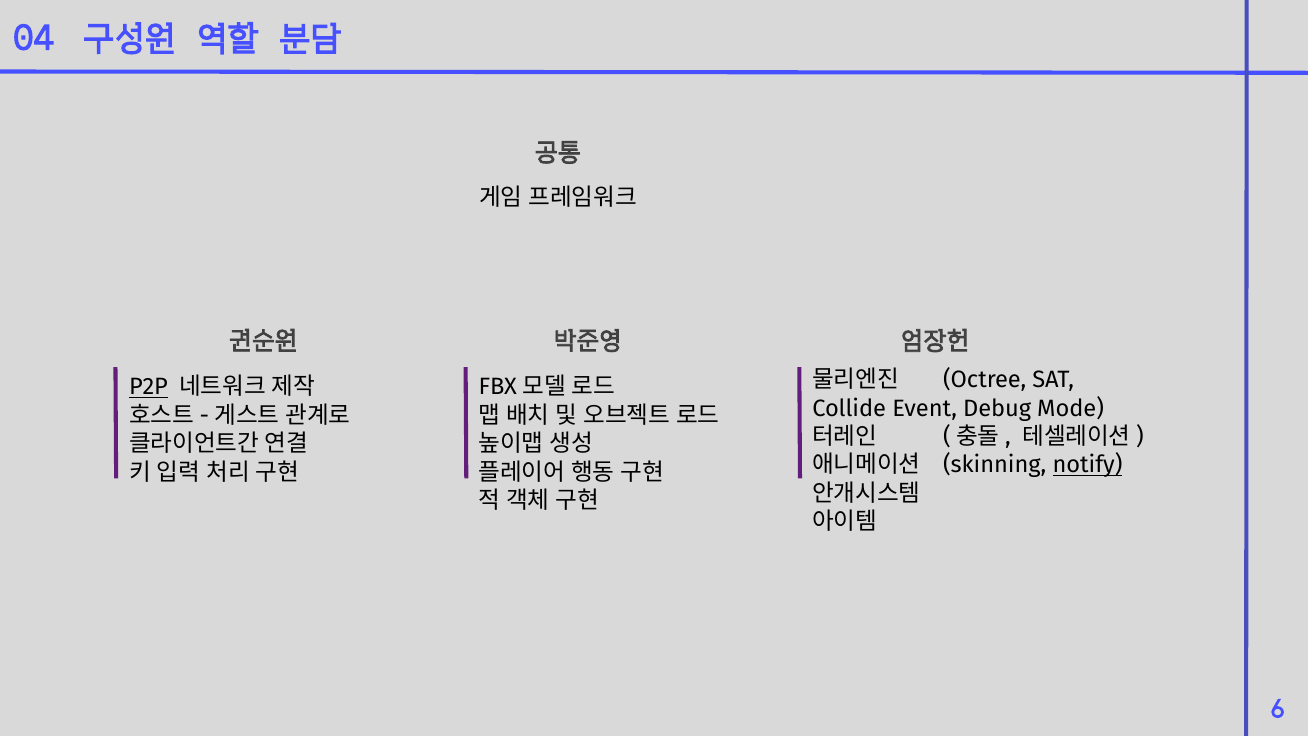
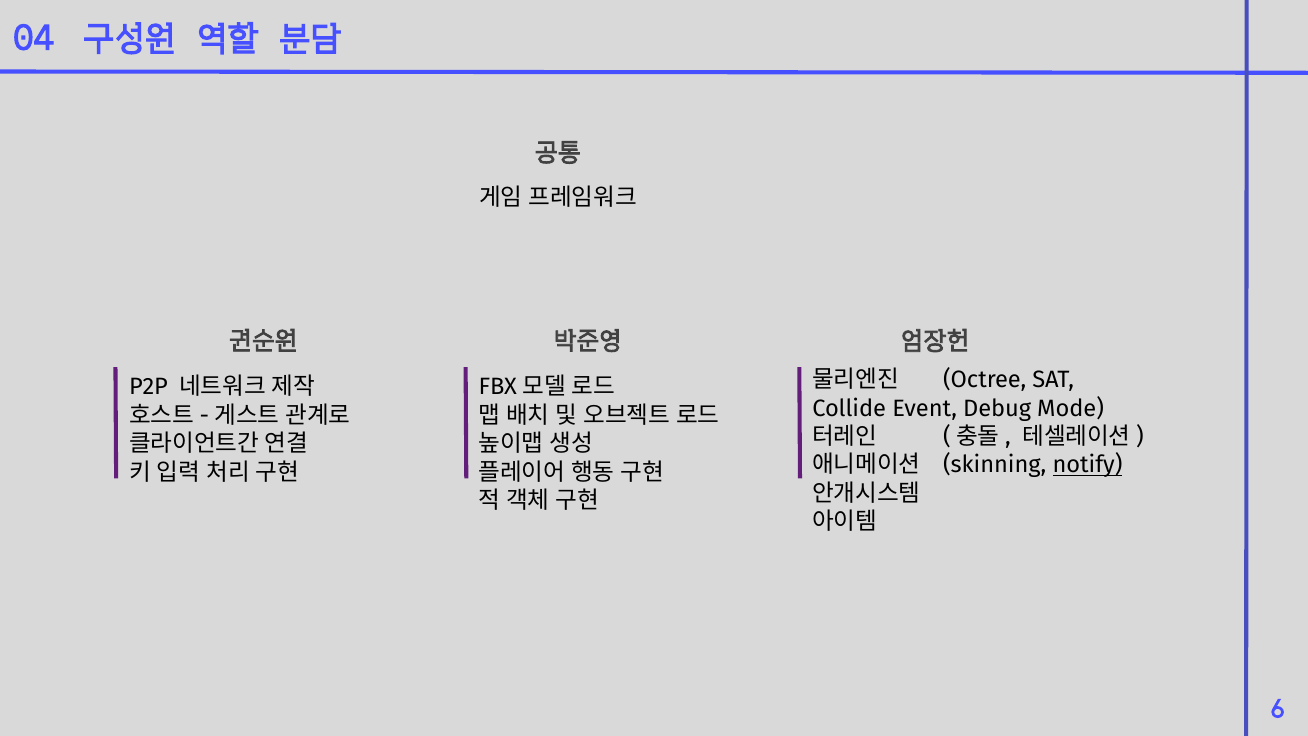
P2P underline: present -> none
